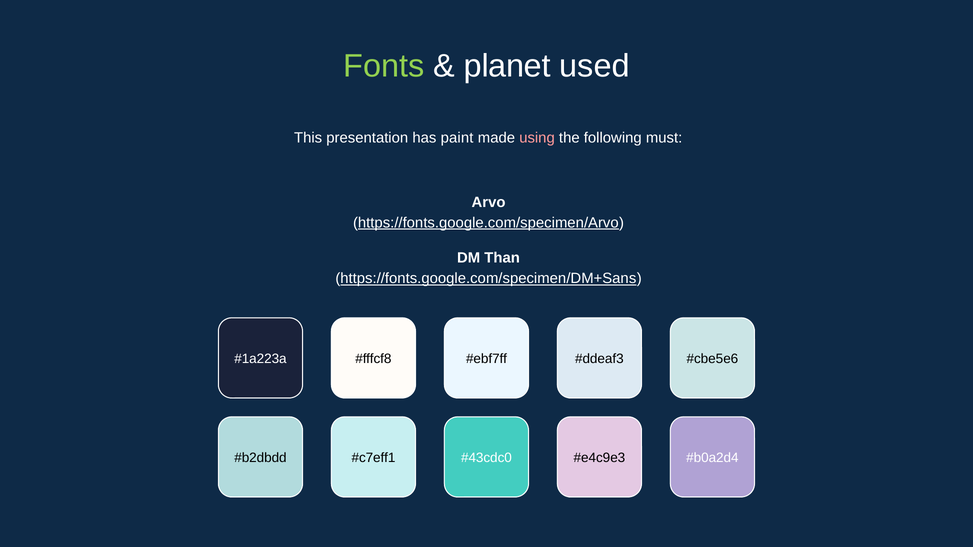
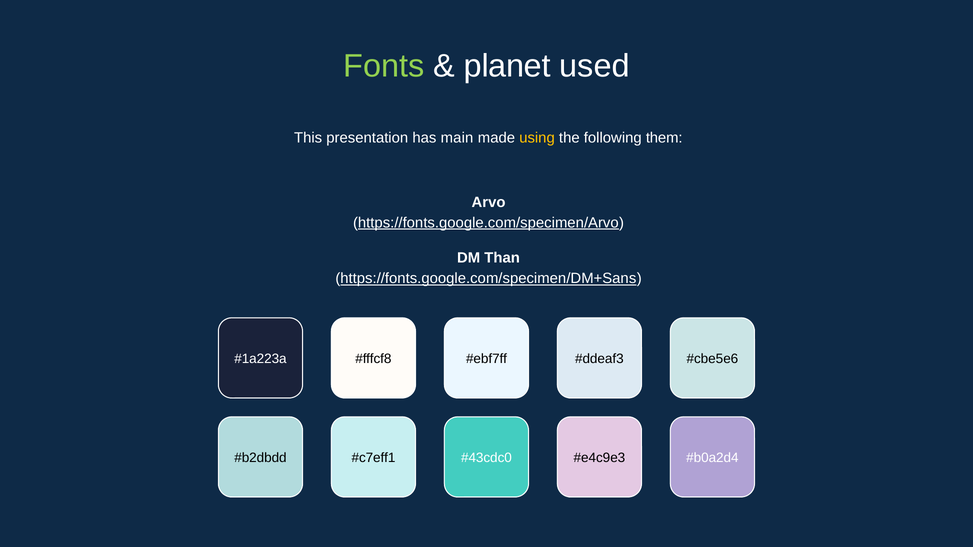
paint: paint -> main
using colour: pink -> yellow
must: must -> them
